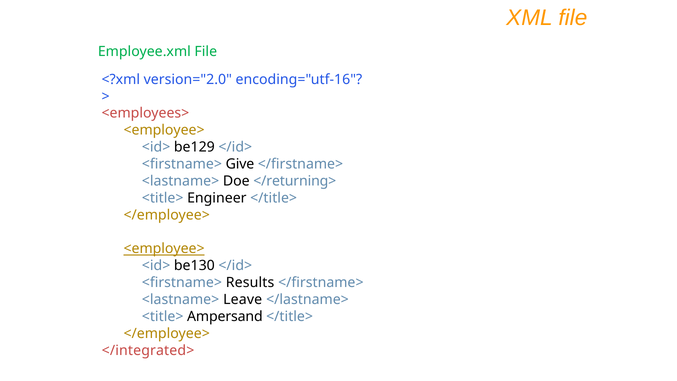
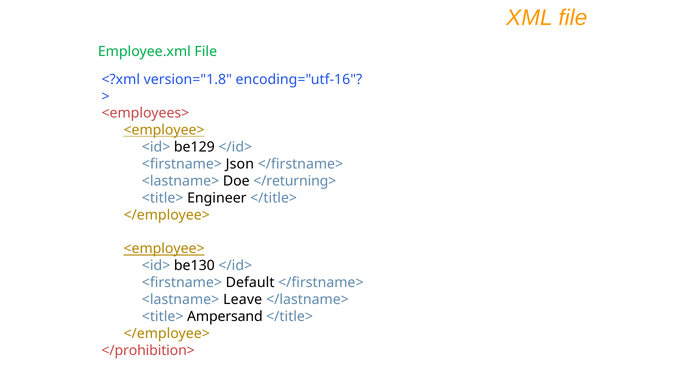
version="2.0: version="2.0 -> version="1.8
<employee> at (164, 130) underline: none -> present
Give: Give -> Json
Results: Results -> Default
</integrated>: </integrated> -> </prohibition>
